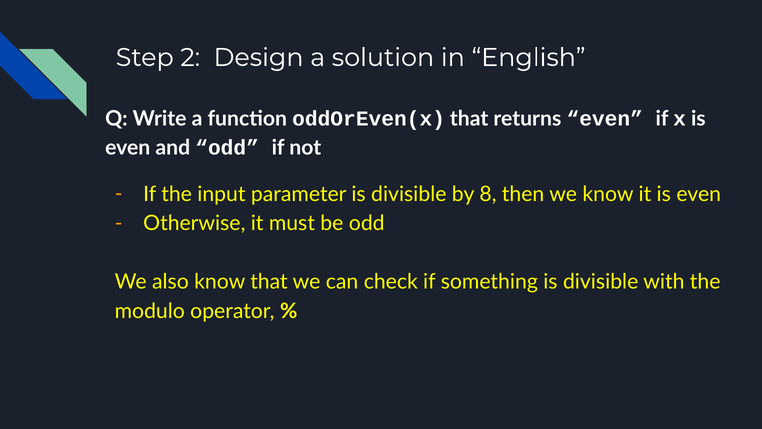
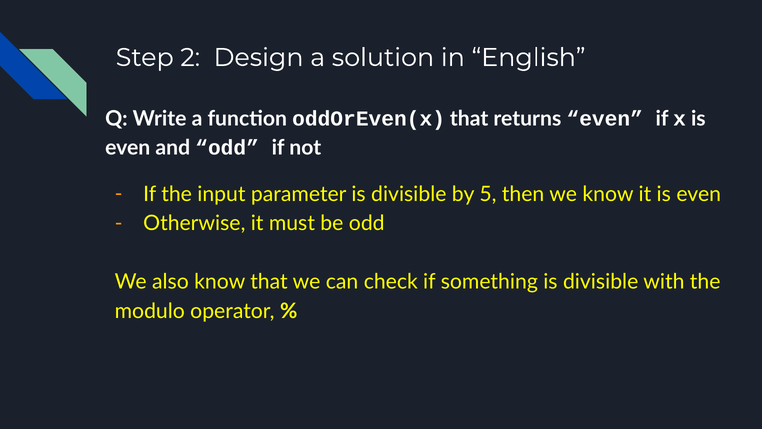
8: 8 -> 5
